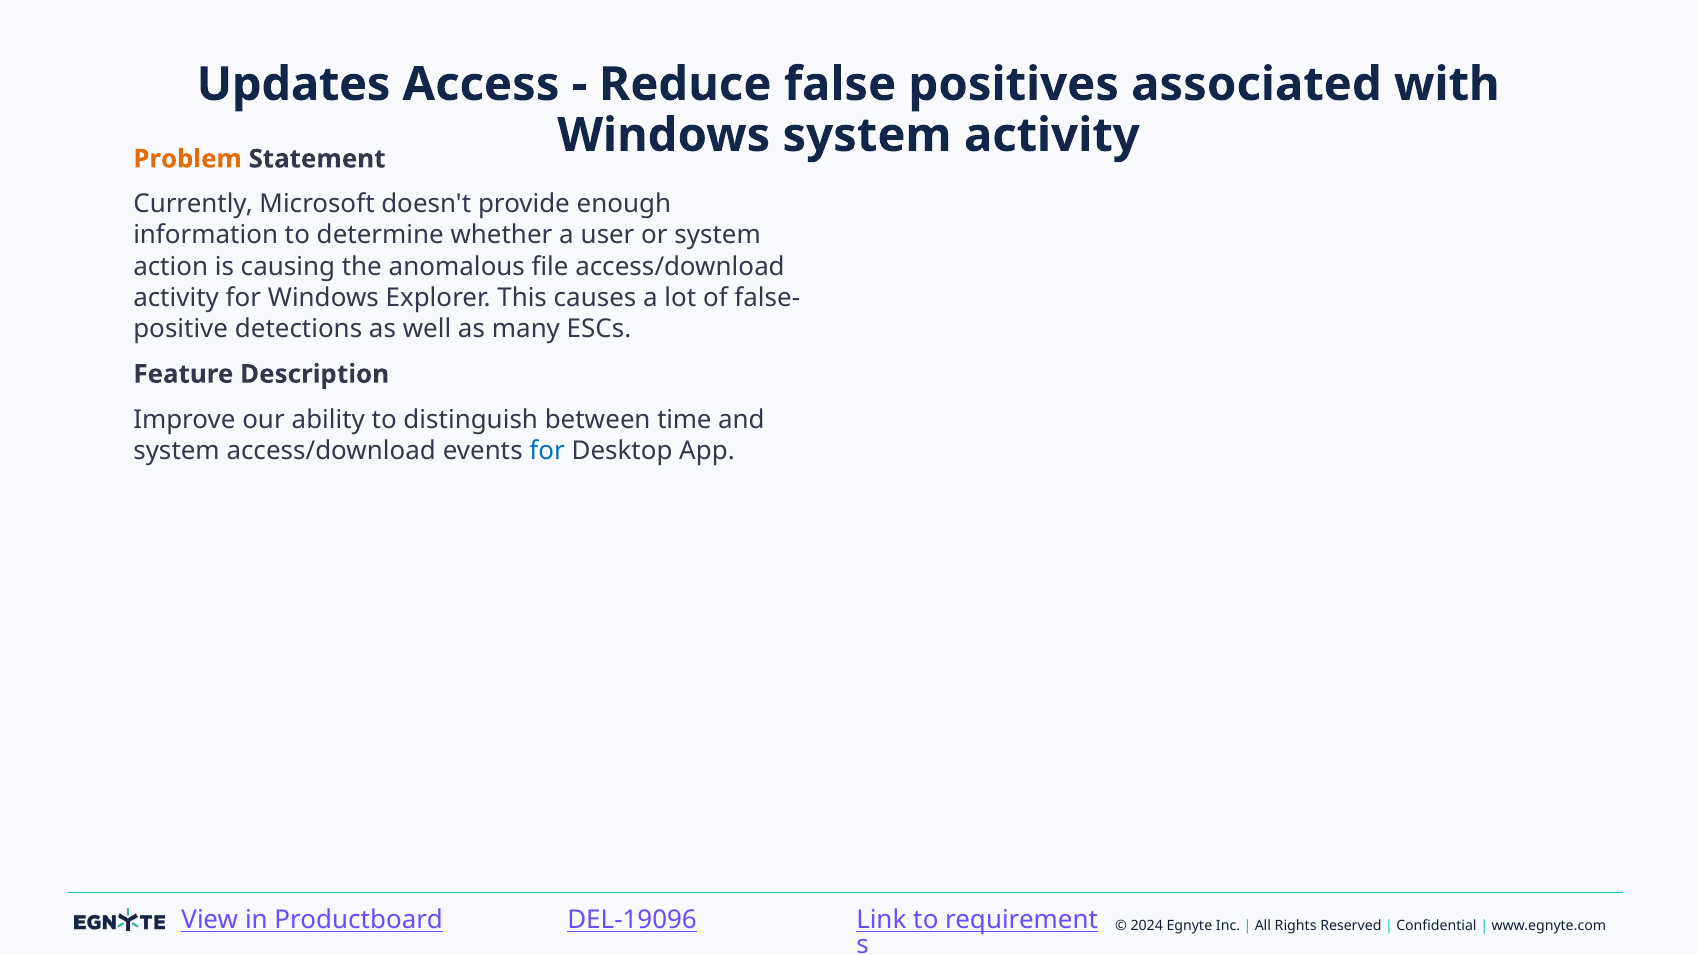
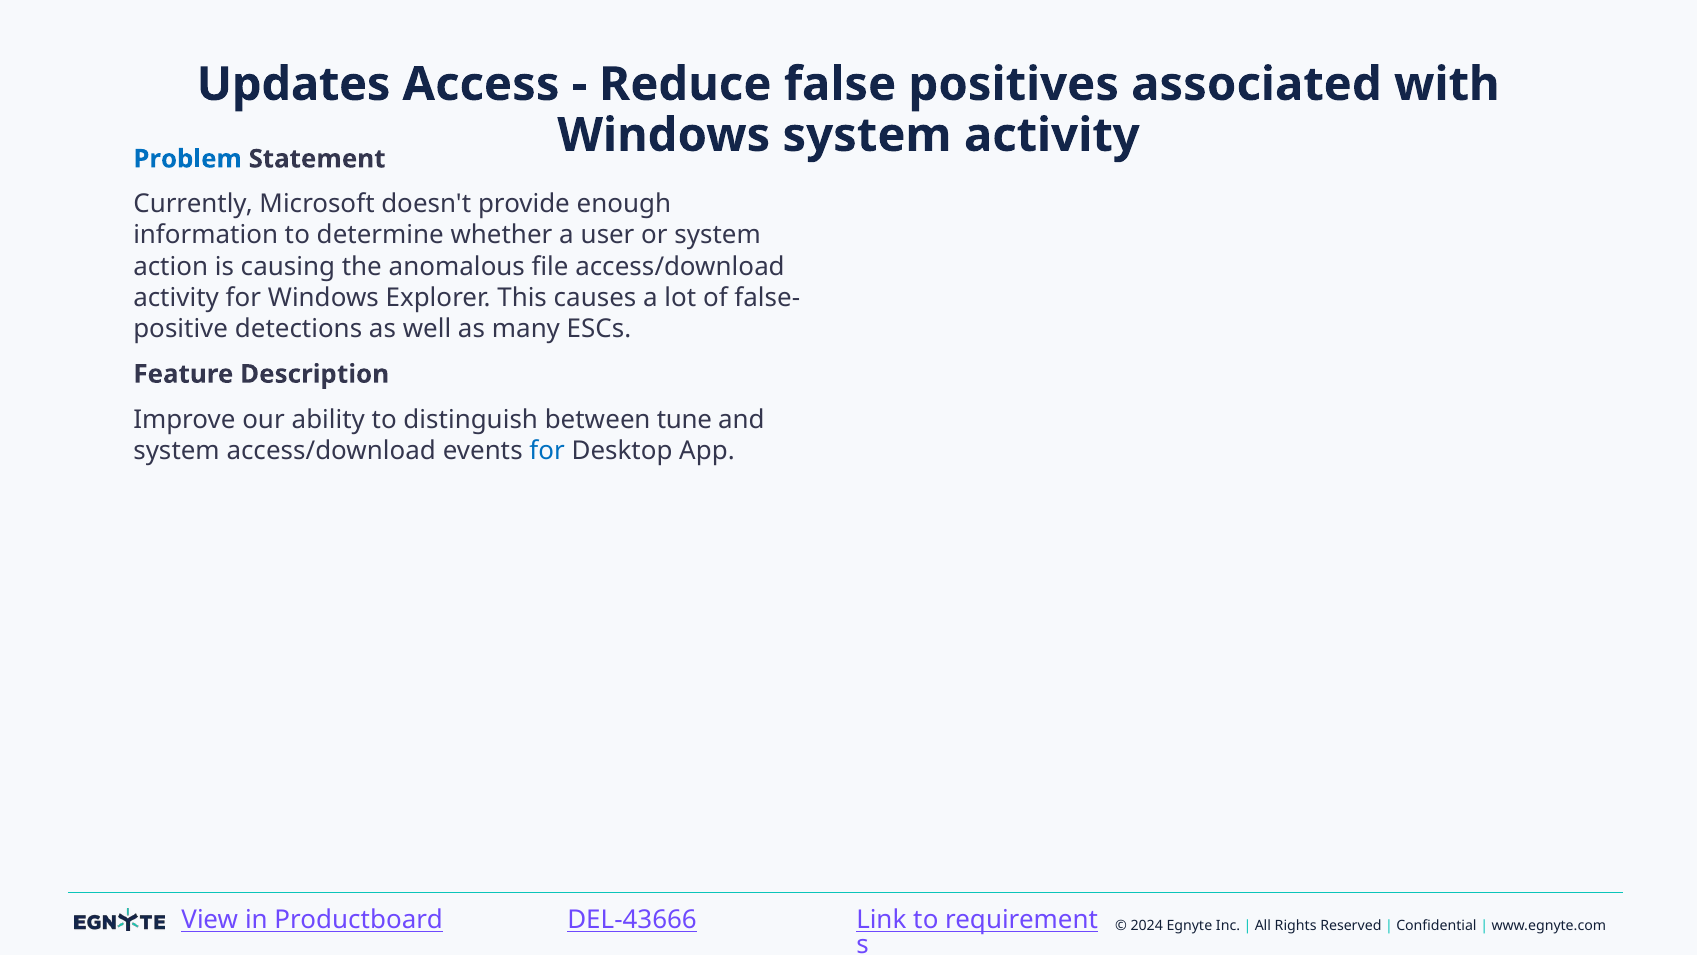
Problem colour: orange -> blue
time: time -> tune
DEL-19096: DEL-19096 -> DEL-43666
